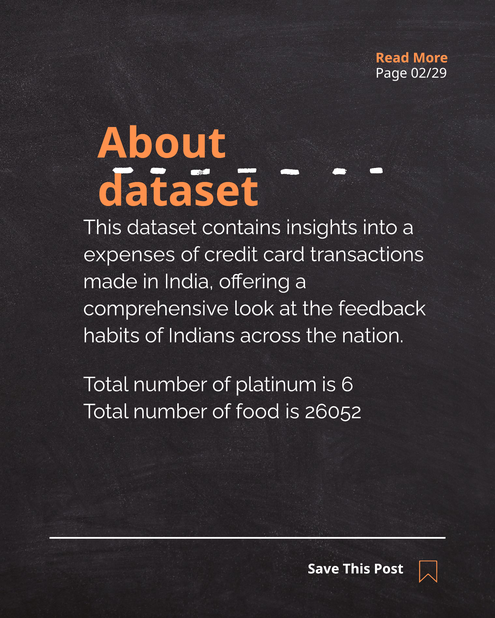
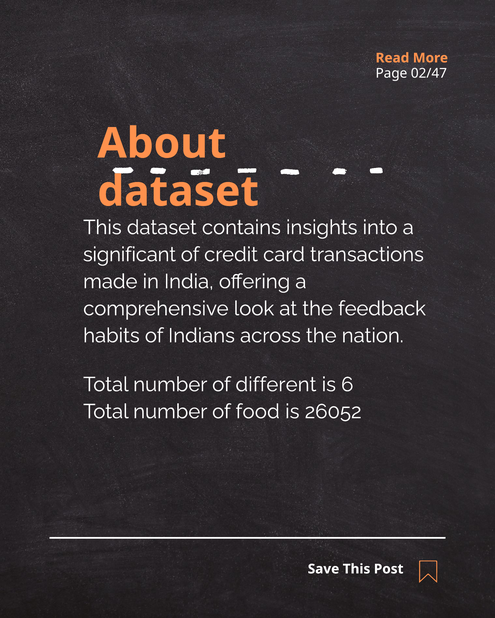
02/29: 02/29 -> 02/47
expenses: expenses -> significant
platinum: platinum -> different
